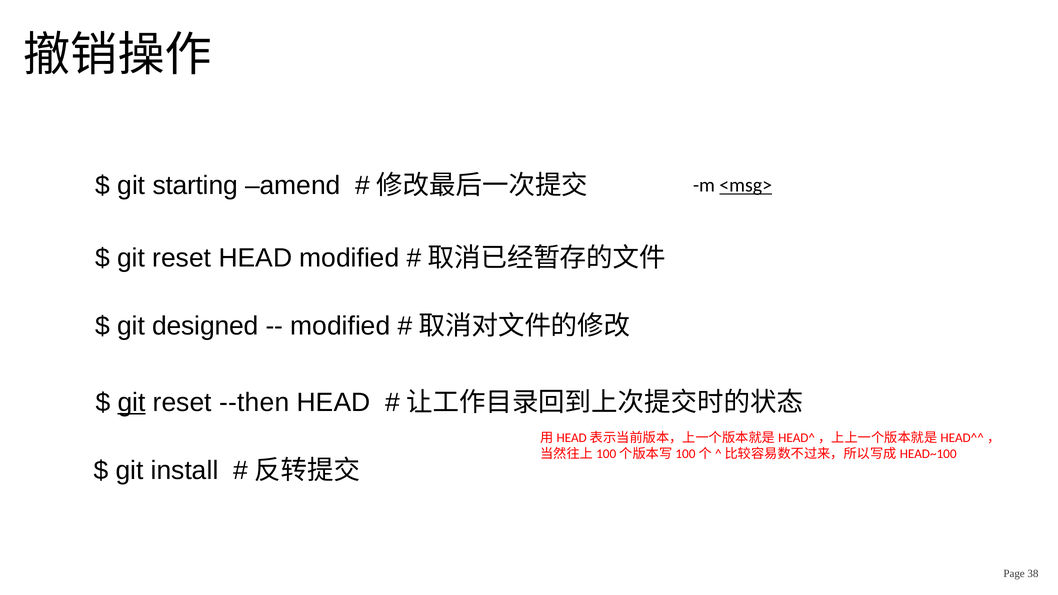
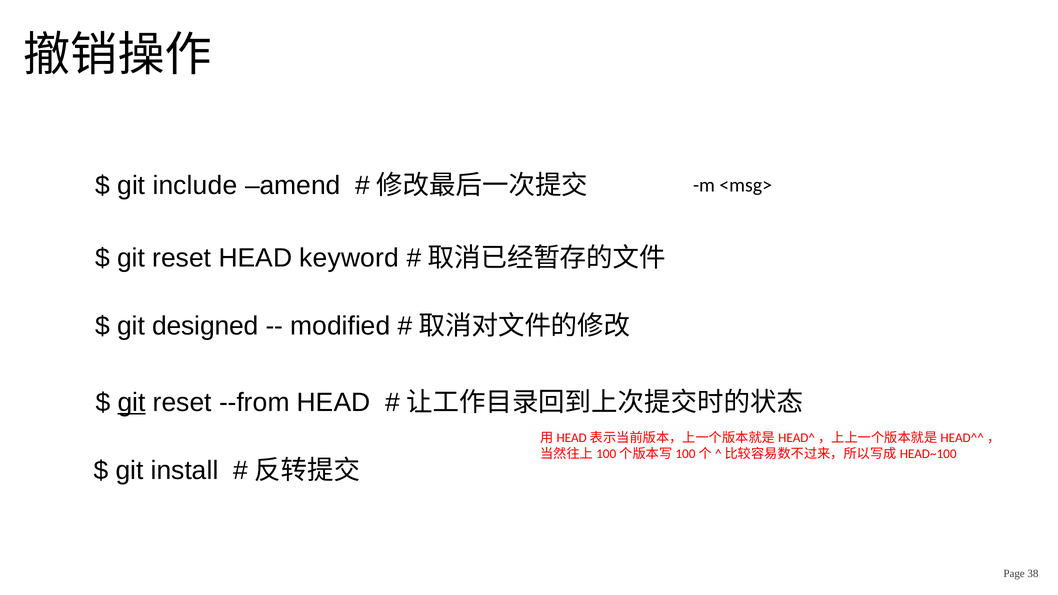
starting: starting -> include
<msg> underline: present -> none
HEAD modified: modified -> keyword
--then: --then -> --from
